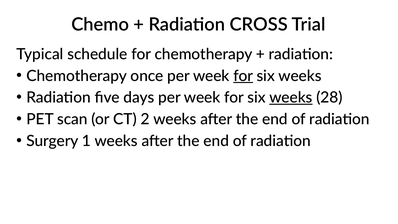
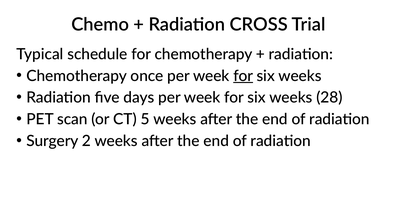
weeks at (291, 98) underline: present -> none
2: 2 -> 5
1: 1 -> 2
